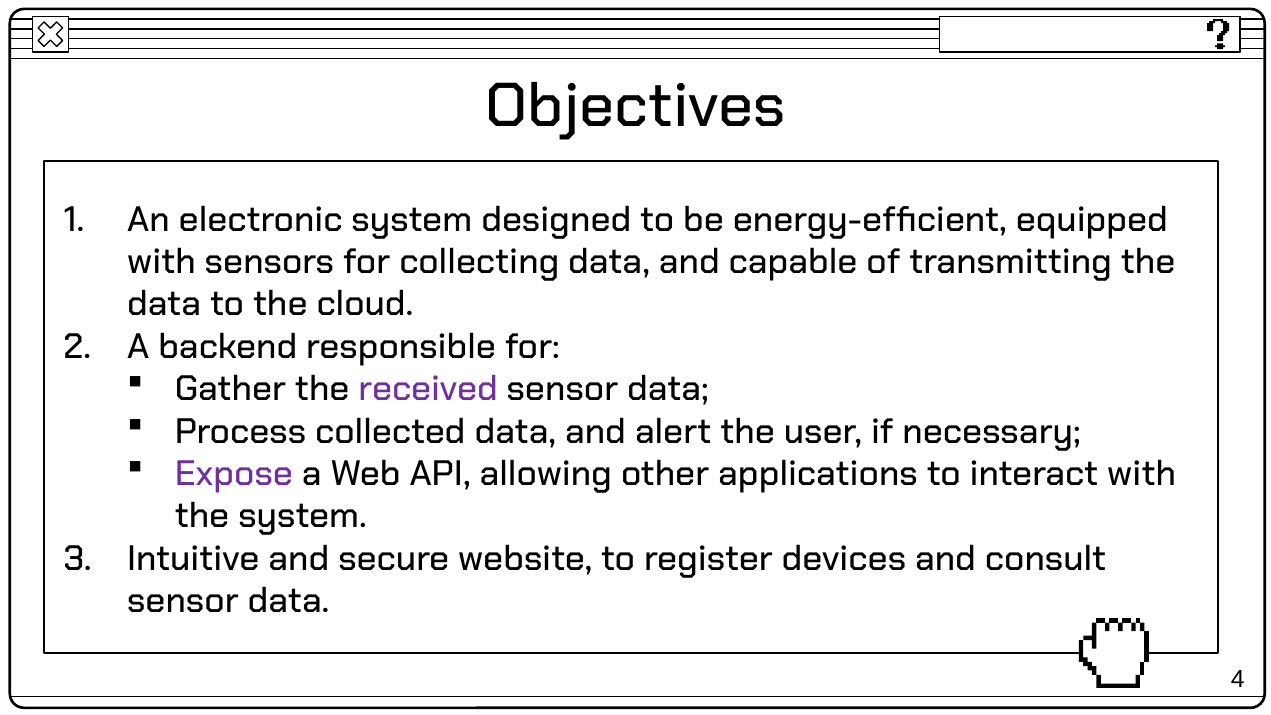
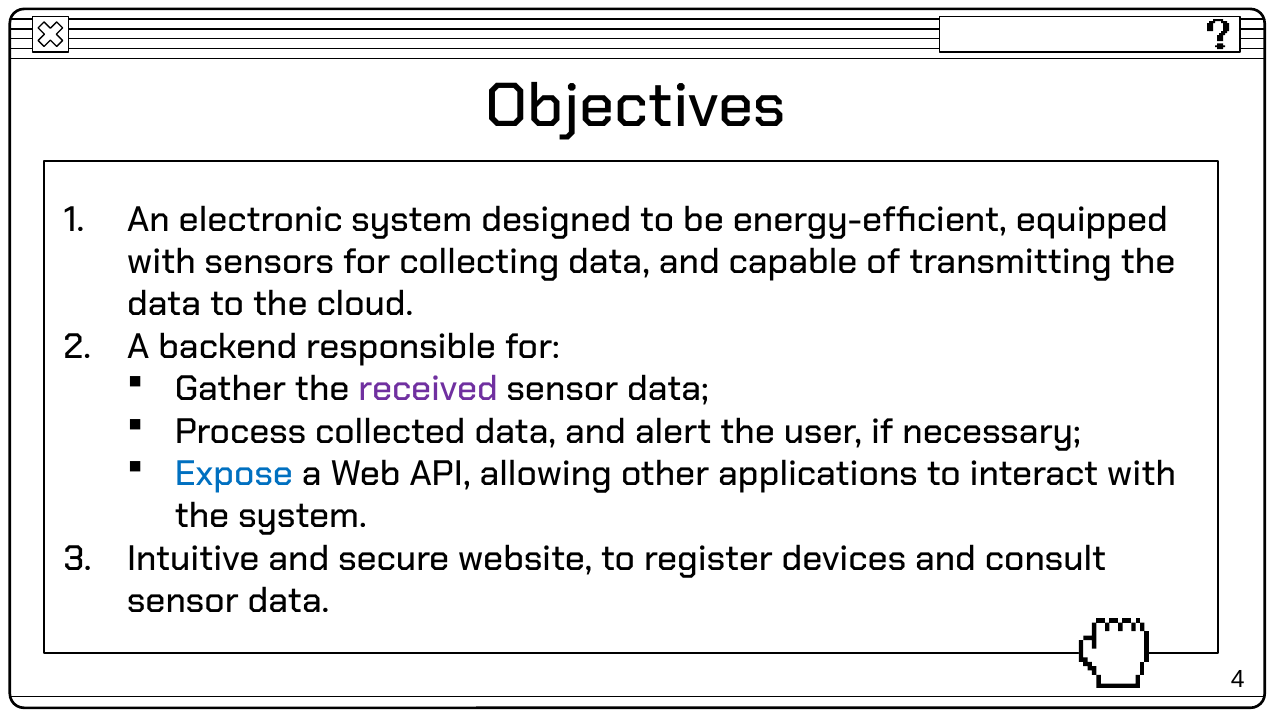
Expose colour: purple -> blue
